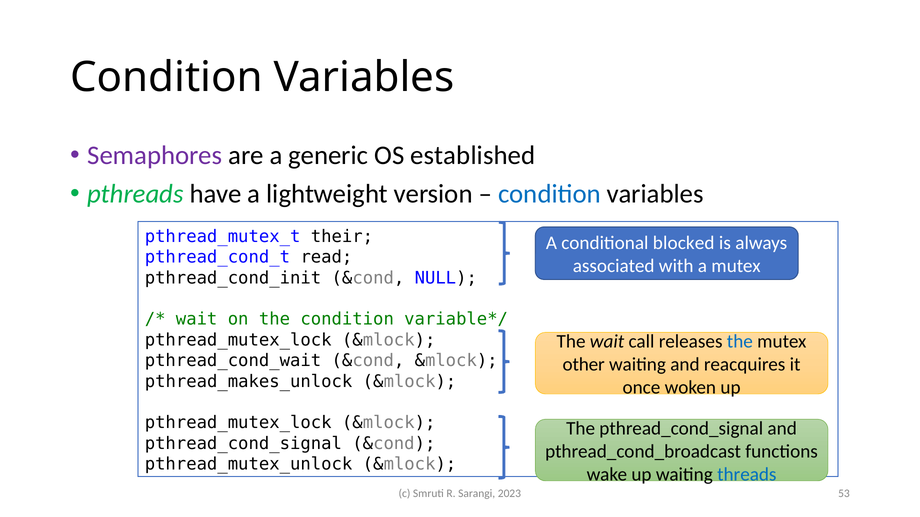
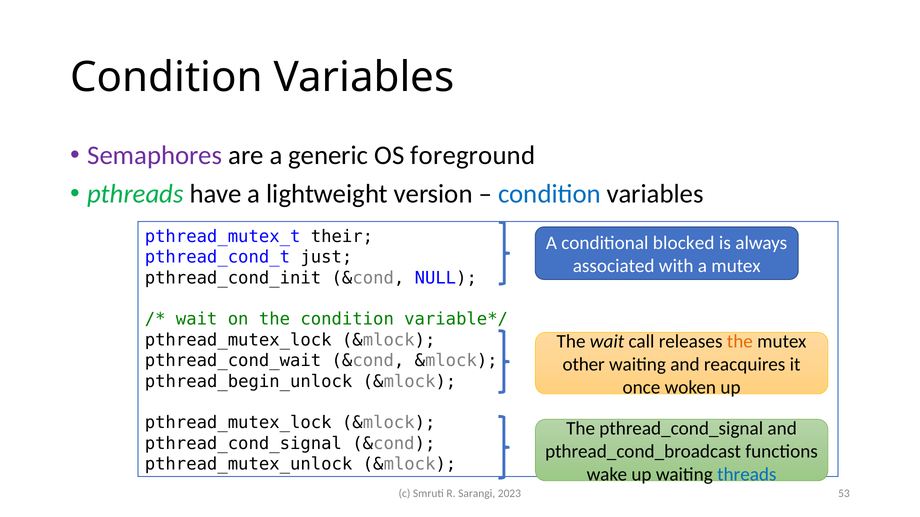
established: established -> foreground
read: read -> just
the at (740, 342) colour: blue -> orange
pthread_makes_unlock: pthread_makes_unlock -> pthread_begin_unlock
